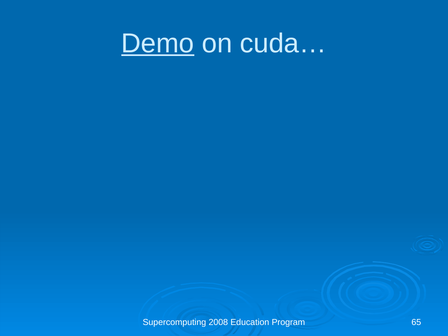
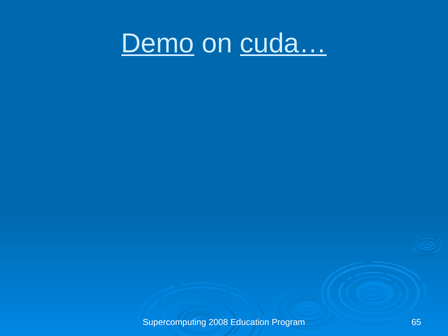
cuda… underline: none -> present
